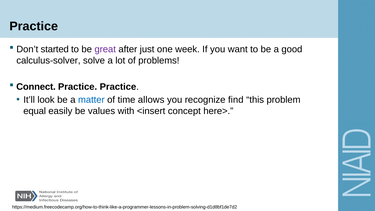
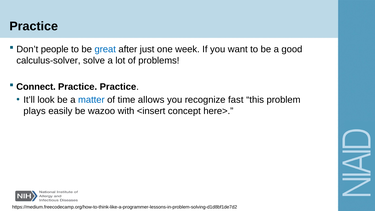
started: started -> people
great colour: purple -> blue
find: find -> fast
equal: equal -> plays
values: values -> wazoo
